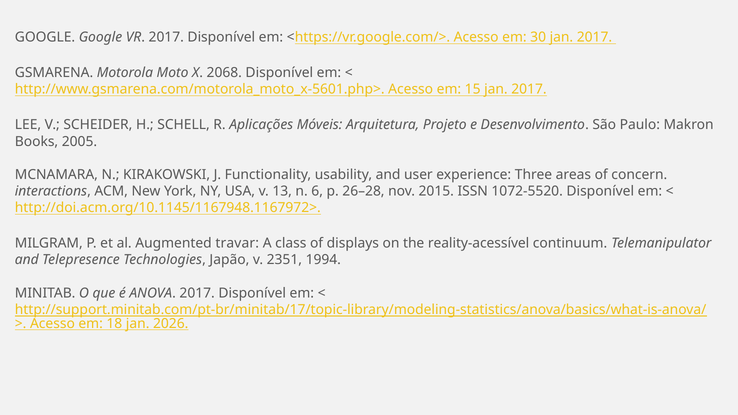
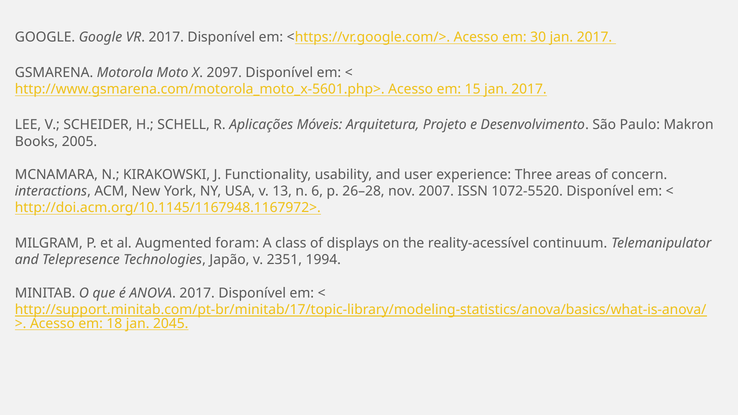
2068: 2068 -> 2097
2015: 2015 -> 2007
travar: travar -> foram
2026: 2026 -> 2045
